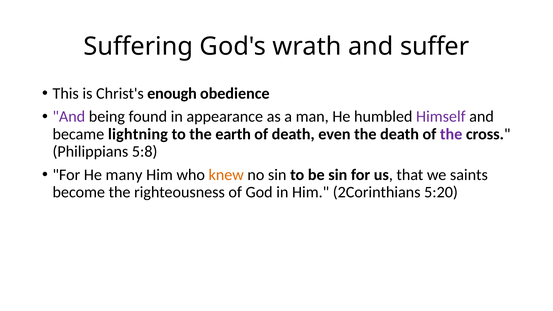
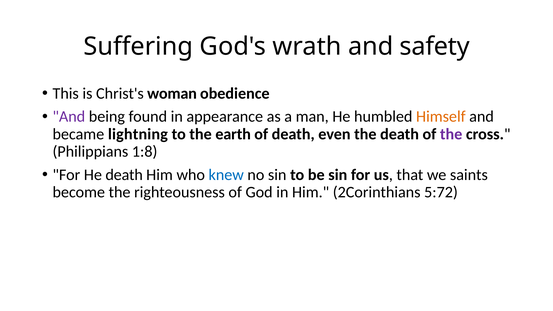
suffer: suffer -> safety
enough: enough -> woman
Himself colour: purple -> orange
5:8: 5:8 -> 1:8
He many: many -> death
knew colour: orange -> blue
5:20: 5:20 -> 5:72
